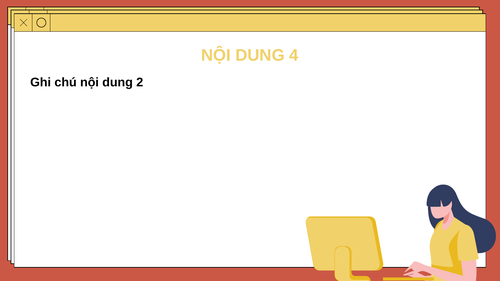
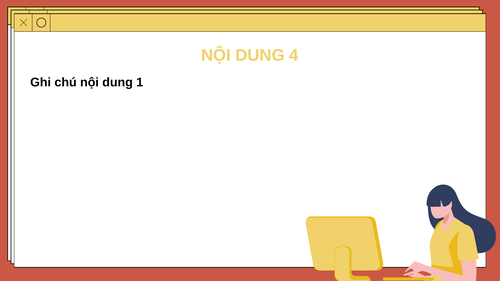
2: 2 -> 1
